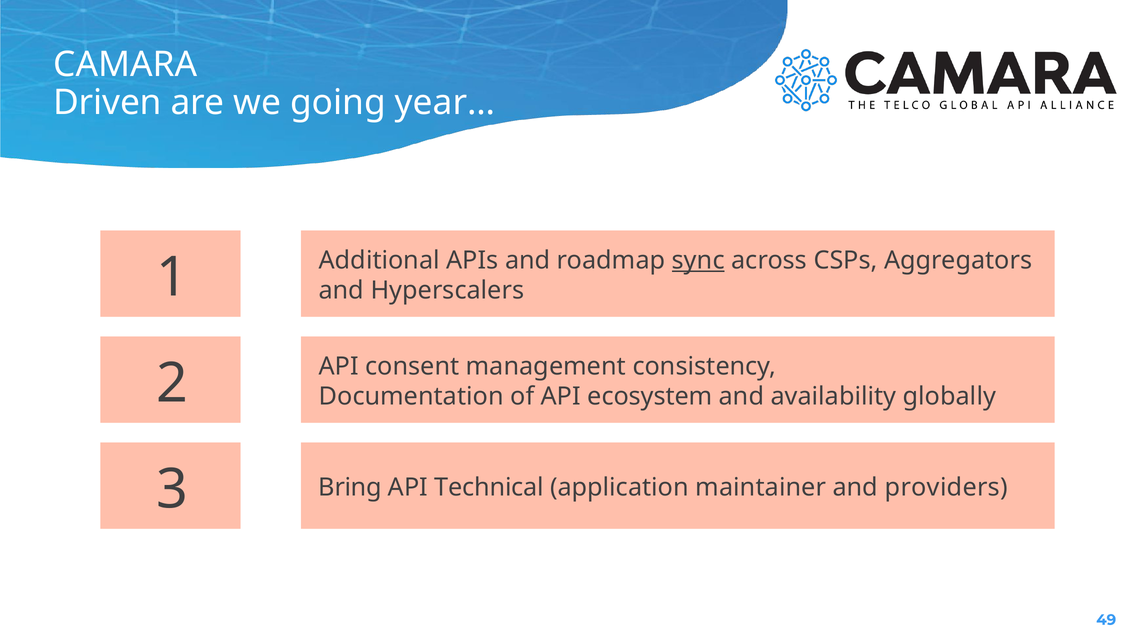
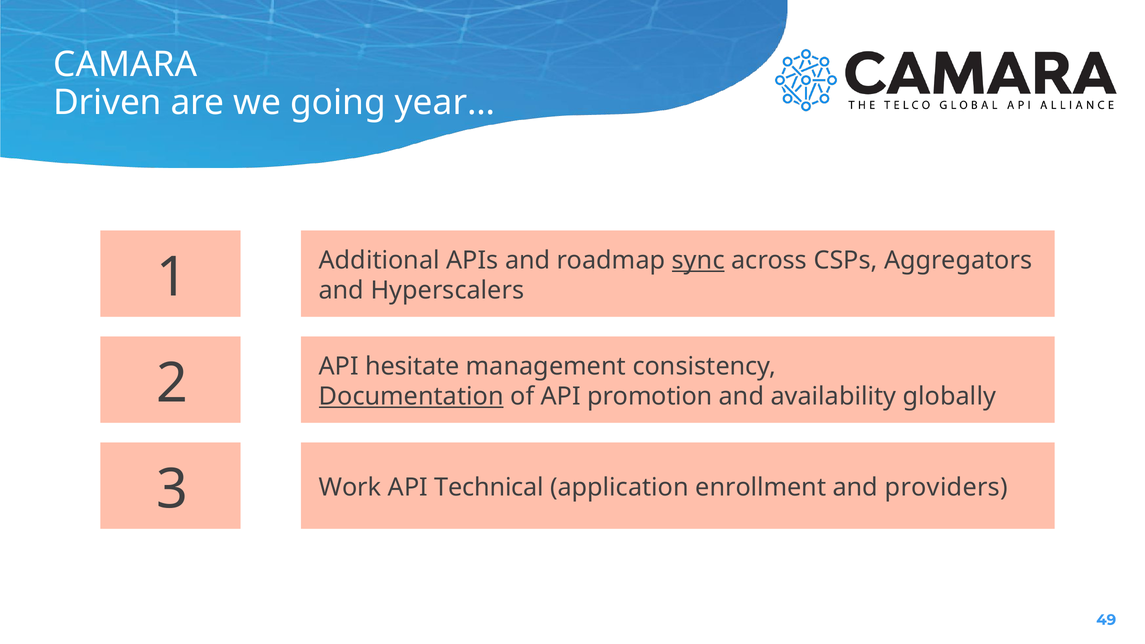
consent: consent -> hesitate
Documentation underline: none -> present
ecosystem: ecosystem -> promotion
Bring: Bring -> Work
maintainer: maintainer -> enrollment
